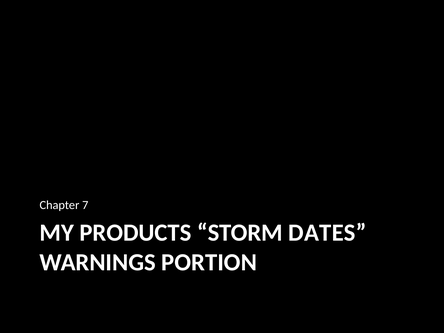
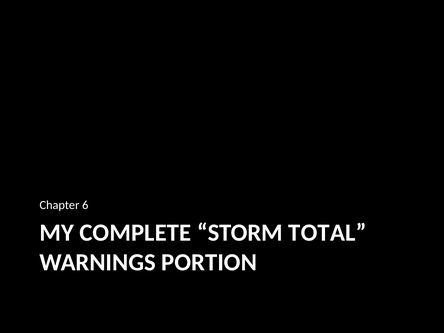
7: 7 -> 6
PRODUCTS: PRODUCTS -> COMPLETE
DATES: DATES -> TOTAL
